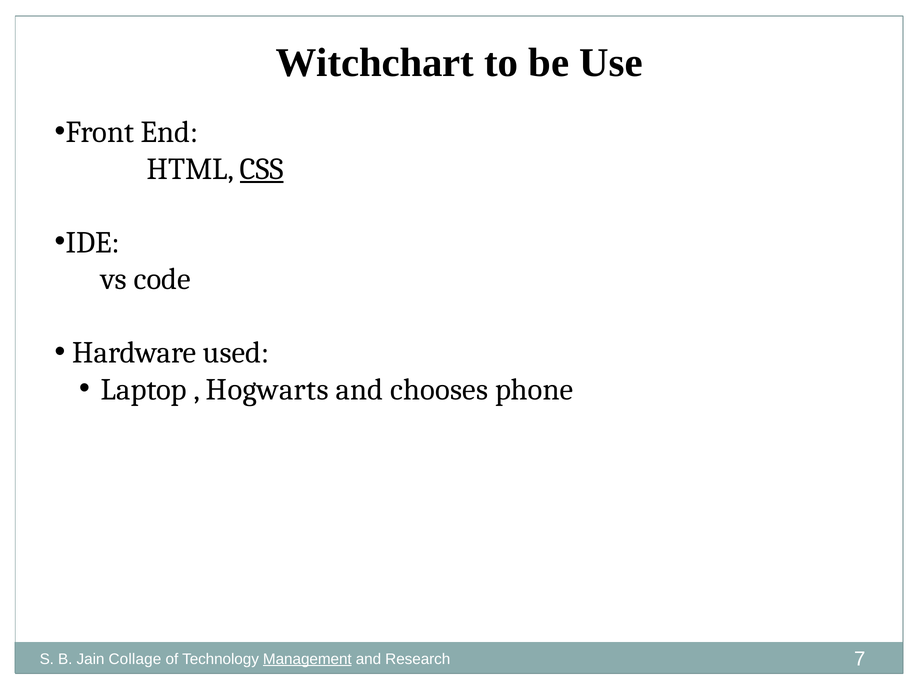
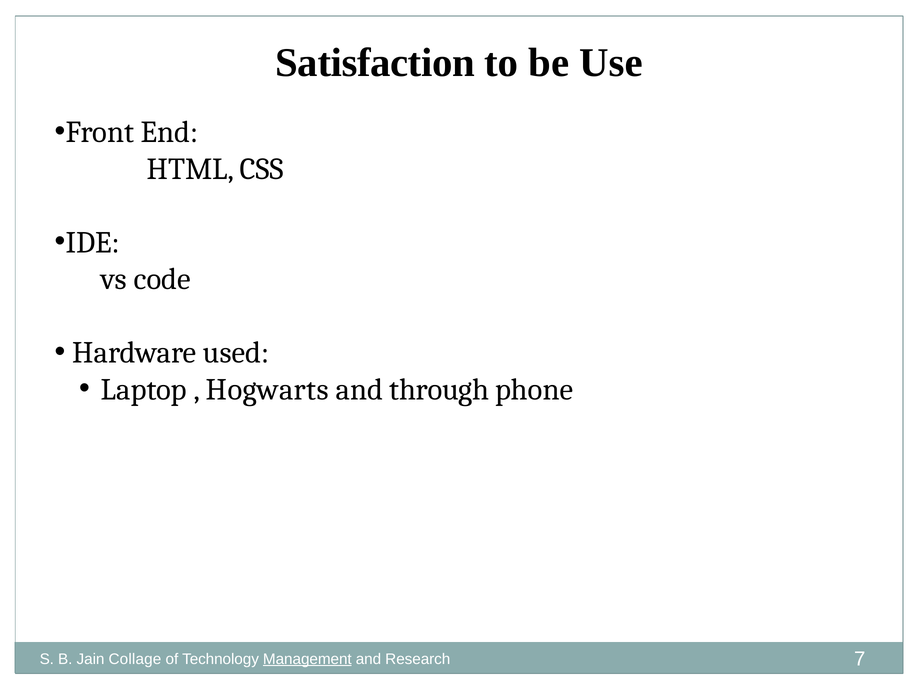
Witchchart: Witchchart -> Satisfaction
CSS underline: present -> none
chooses: chooses -> through
